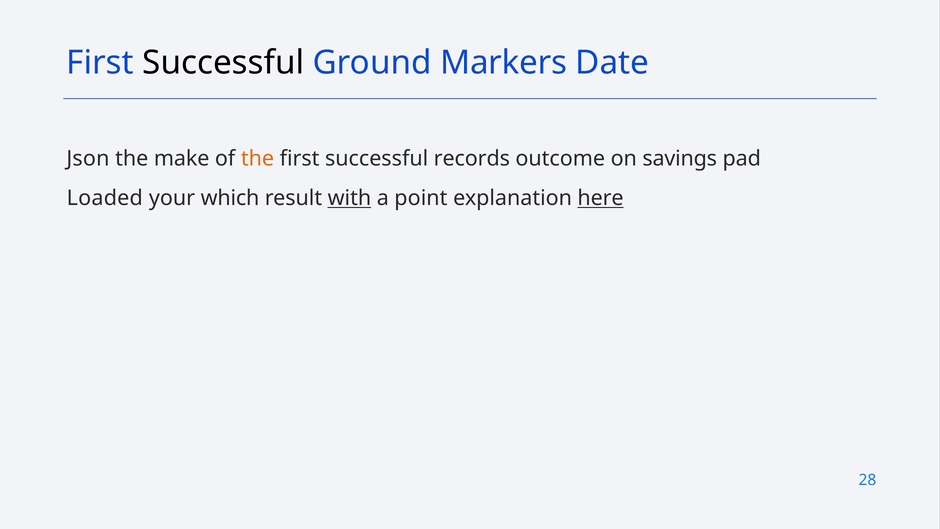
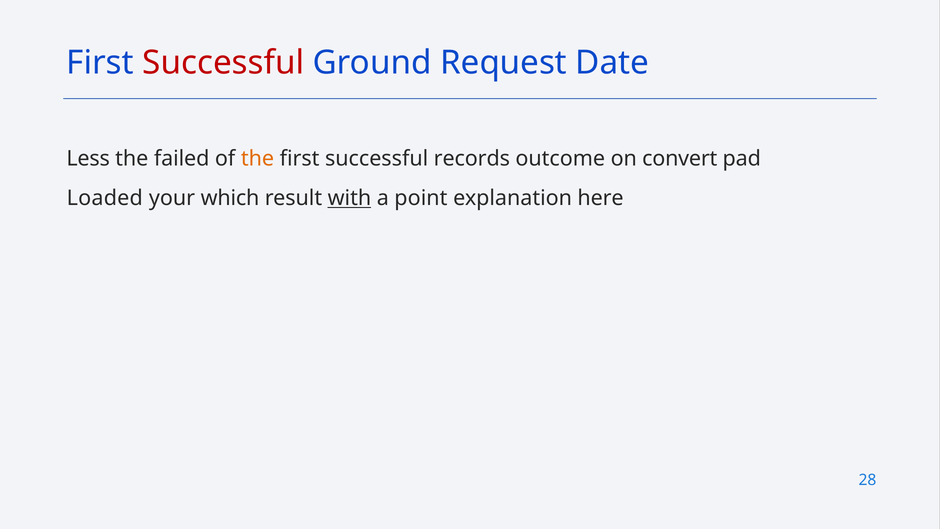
Successful at (223, 63) colour: black -> red
Markers: Markers -> Request
Json: Json -> Less
make: make -> failed
savings: savings -> convert
here underline: present -> none
